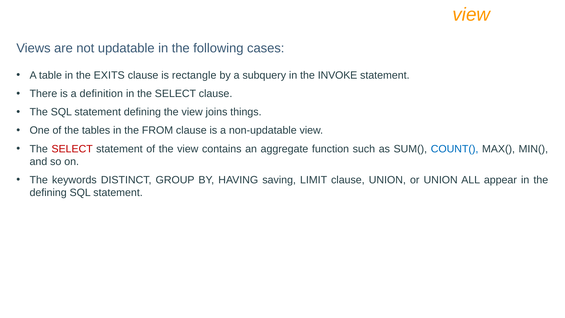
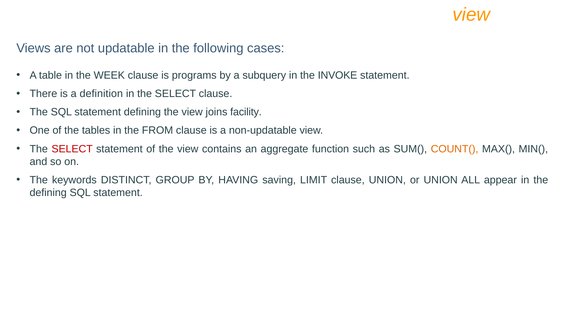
EXITS: EXITS -> WEEK
rectangle: rectangle -> programs
things: things -> facility
COUNT( colour: blue -> orange
